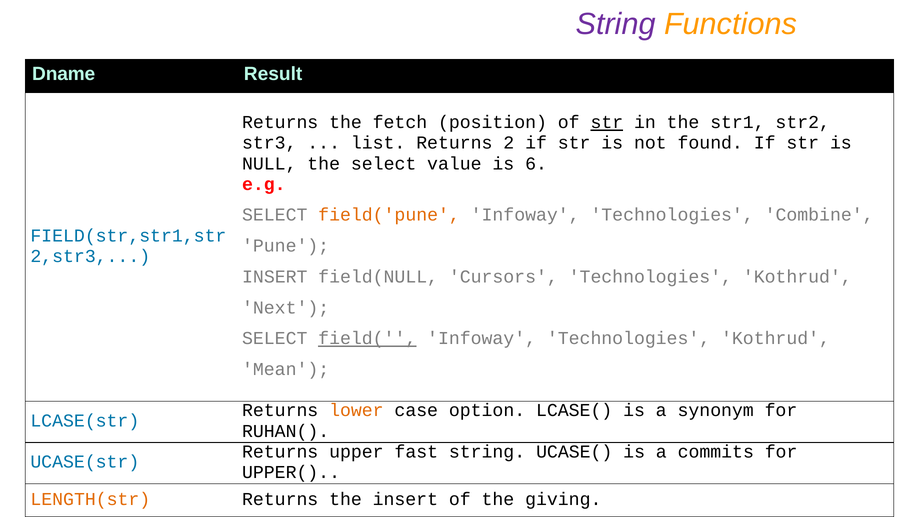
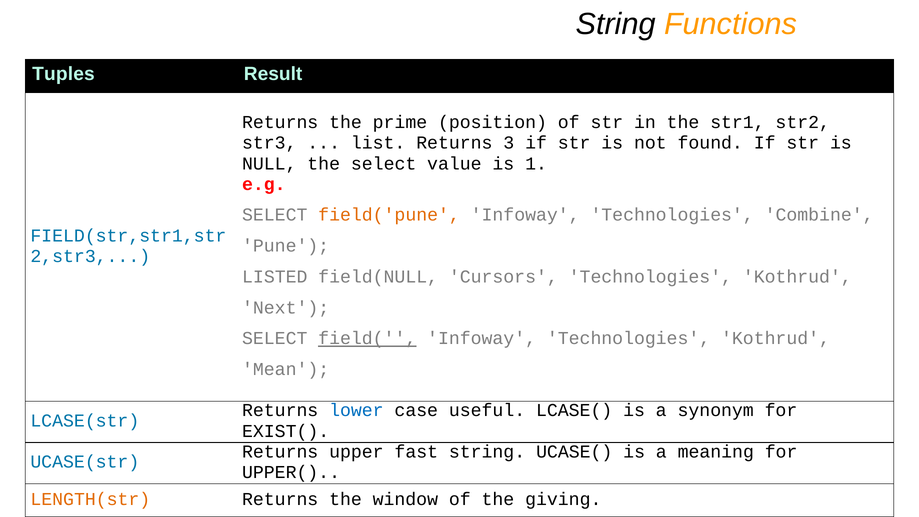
String at (616, 24) colour: purple -> black
Dname: Dname -> Tuples
fetch: fetch -> prime
str at (607, 122) underline: present -> none
2: 2 -> 3
6: 6 -> 1
INSERT at (275, 277): INSERT -> LISTED
lower colour: orange -> blue
option: option -> useful
RUHAN(: RUHAN( -> EXIST(
commits: commits -> meaning
the insert: insert -> window
